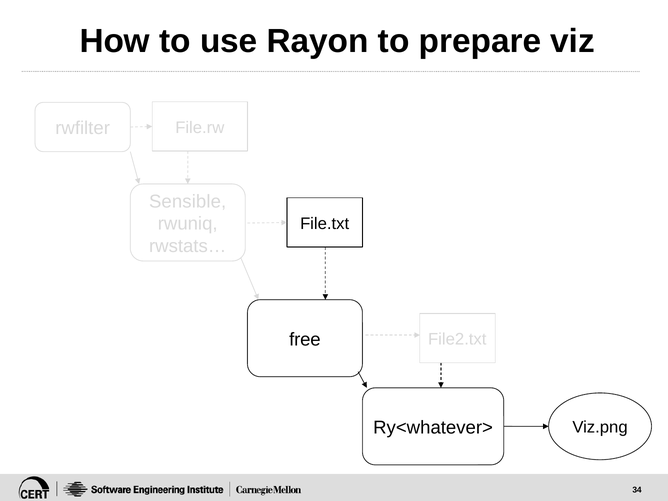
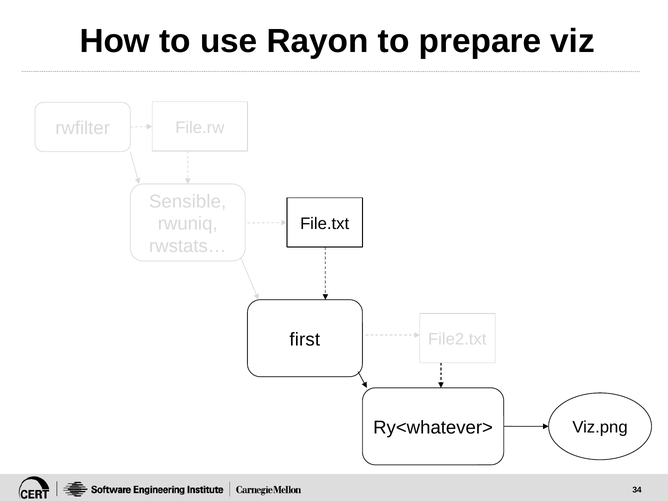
free: free -> first
